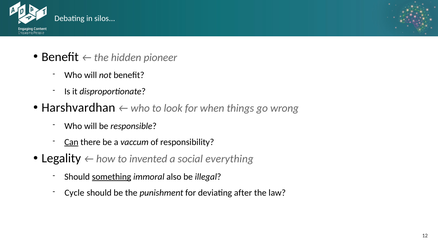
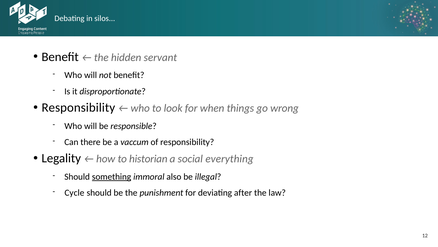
pioneer: pioneer -> servant
Harshvardhan at (78, 107): Harshvardhan -> Responsibility
Can underline: present -> none
invented: invented -> historian
